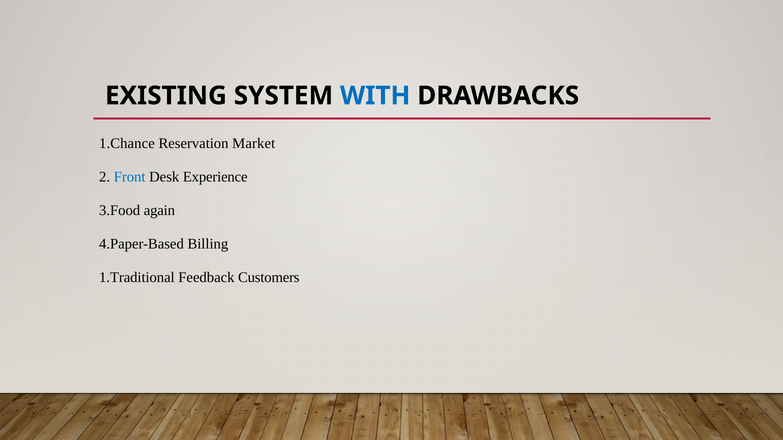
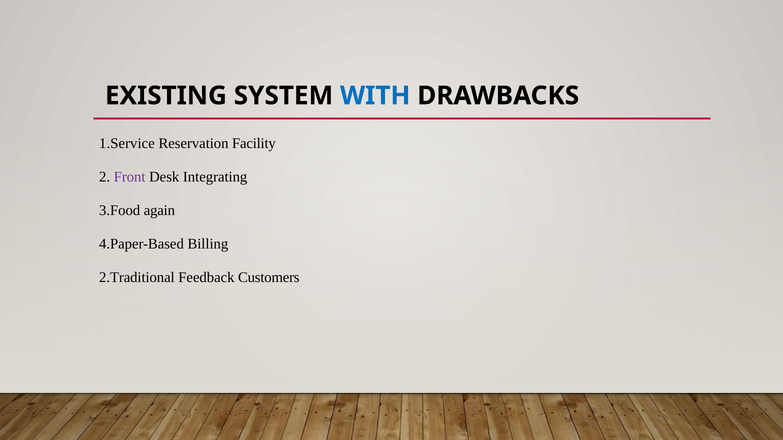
1.Chance: 1.Chance -> 1.Service
Market: Market -> Facility
Front colour: blue -> purple
Experience: Experience -> Integrating
1.Traditional: 1.Traditional -> 2.Traditional
